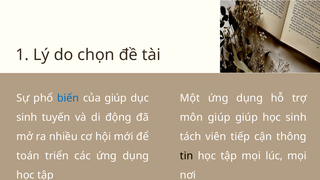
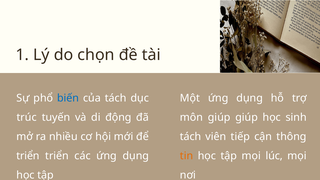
của giúp: giúp -> tách
sinh at (27, 117): sinh -> trúc
toán at (28, 156): toán -> triển
tin colour: black -> orange
